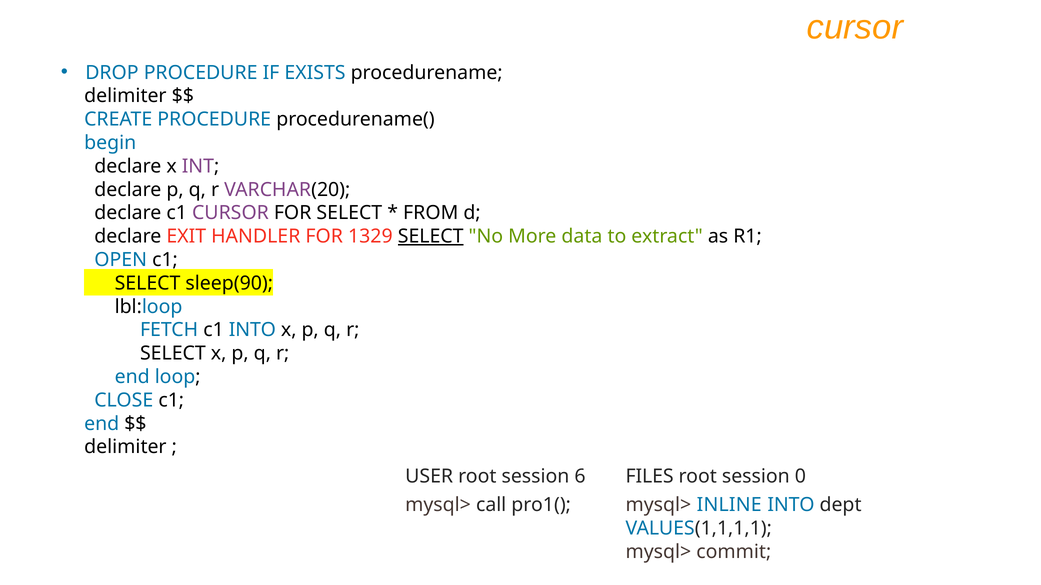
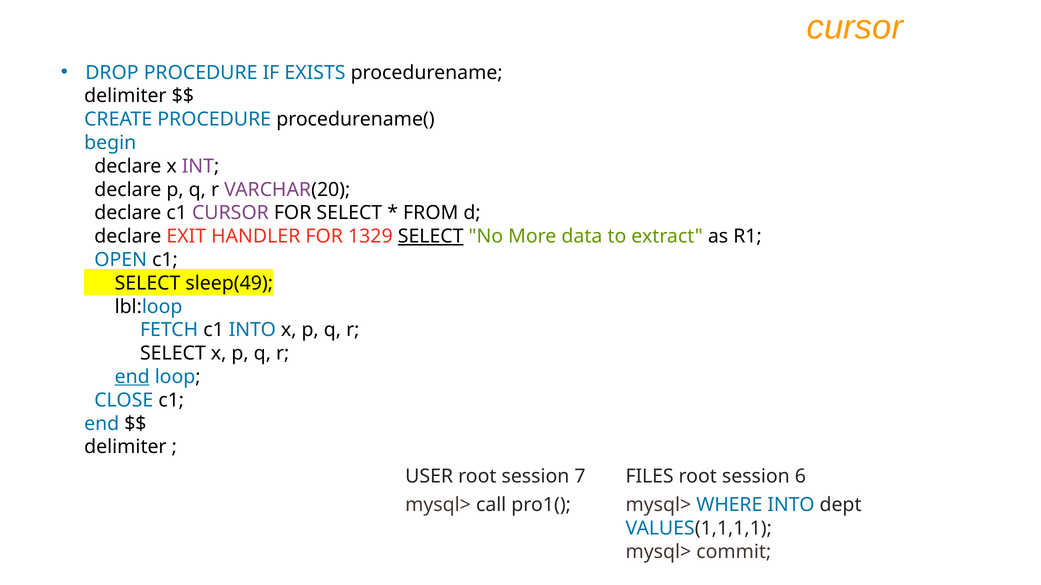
sleep(90: sleep(90 -> sleep(49
end at (132, 377) underline: none -> present
6: 6 -> 7
0: 0 -> 6
INLINE: INLINE -> WHERE
